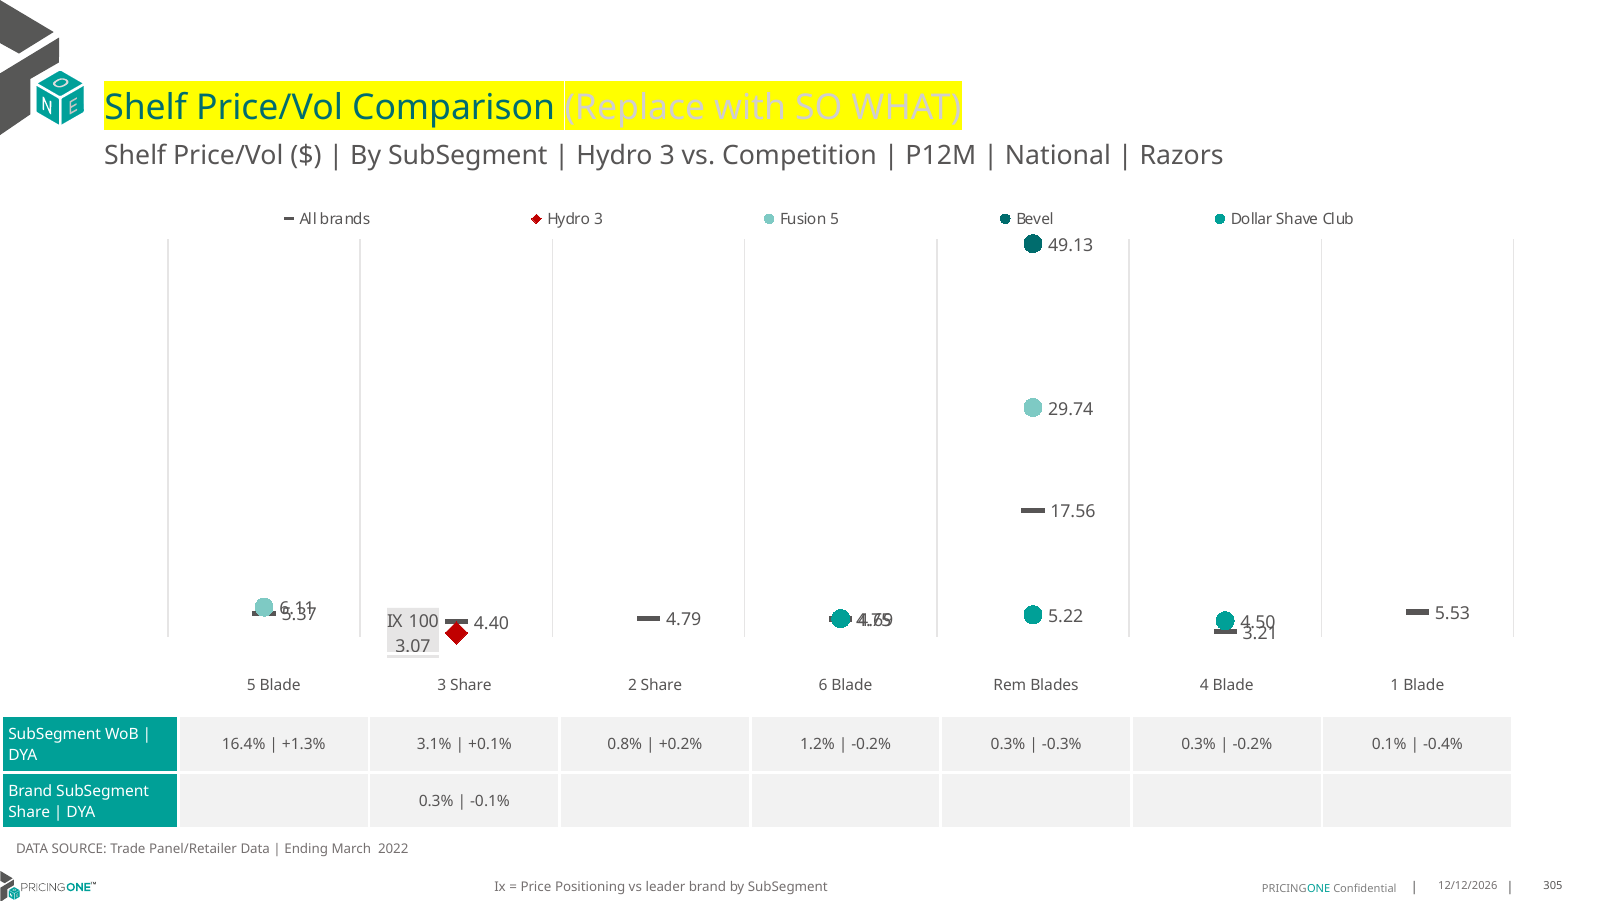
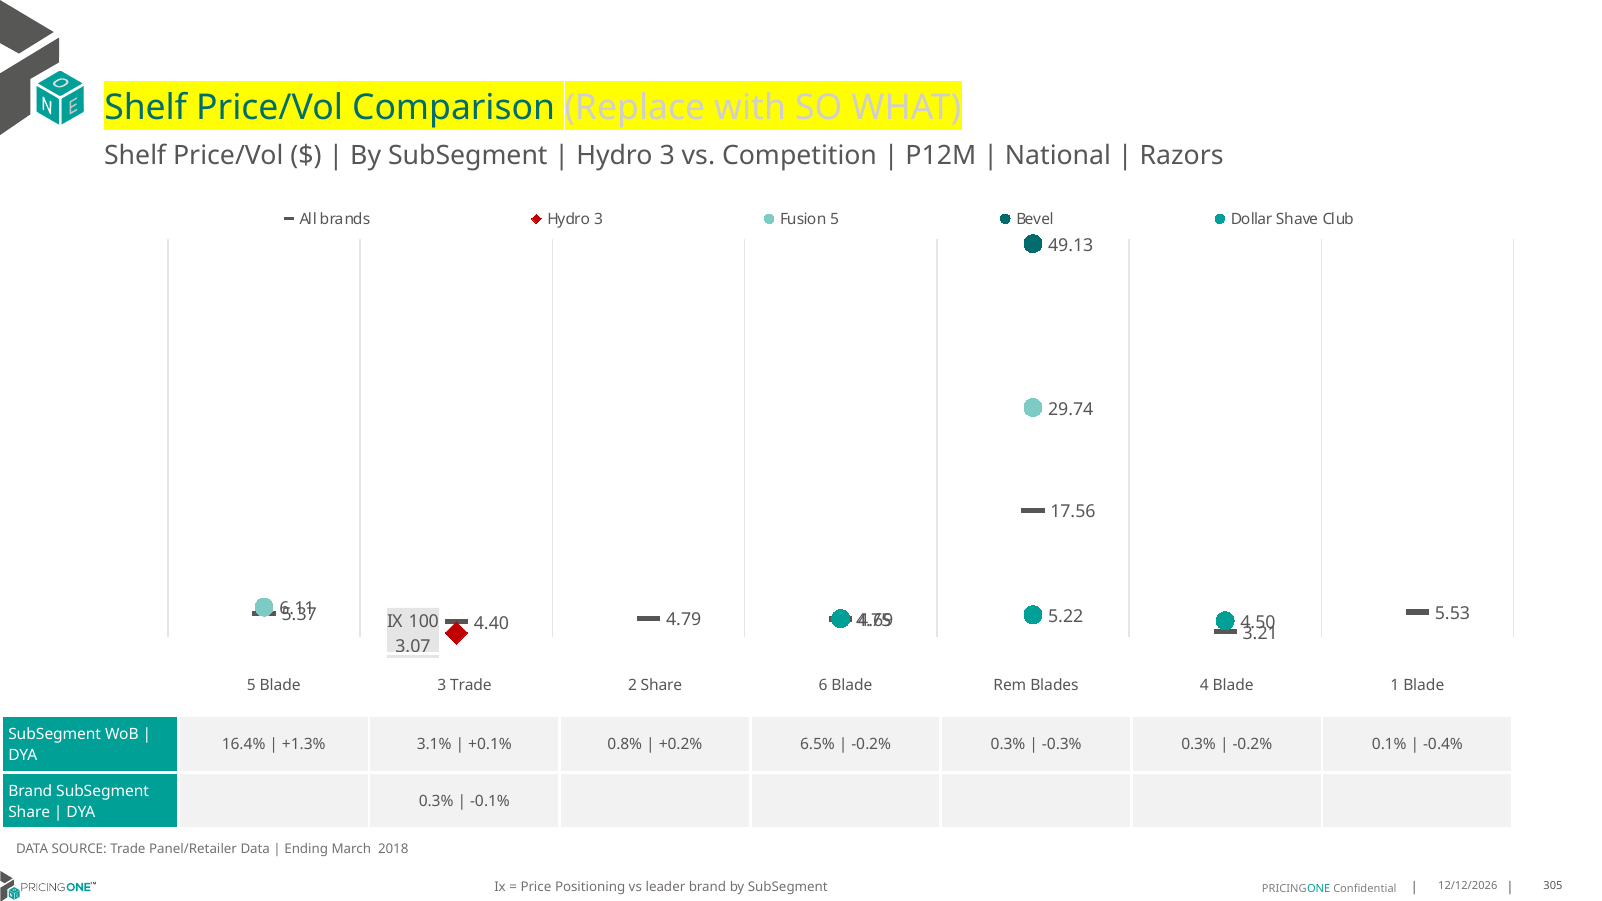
3 Share: Share -> Trade
1.2%: 1.2% -> 6.5%
2022: 2022 -> 2018
